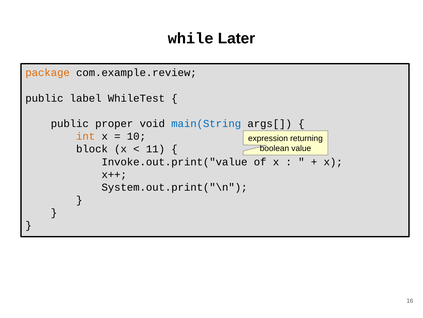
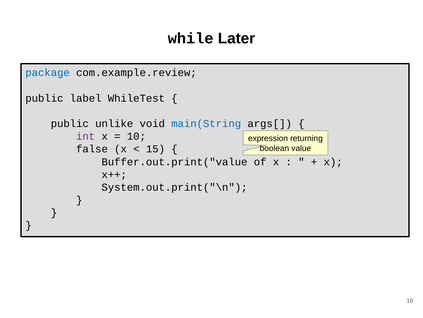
package colour: orange -> blue
proper: proper -> unlike
int colour: orange -> purple
block: block -> false
11: 11 -> 15
Invoke.out.print("value: Invoke.out.print("value -> Buffer.out.print("value
